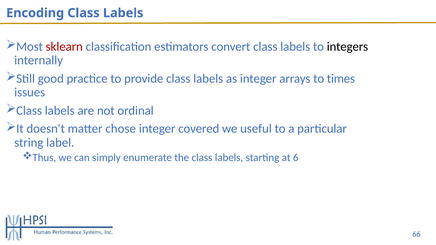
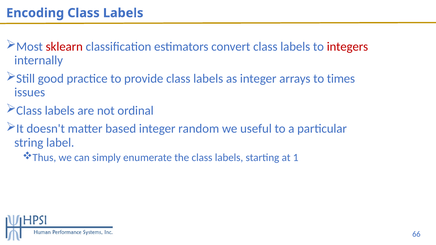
integers colour: black -> red
chose: chose -> based
covered: covered -> random
6: 6 -> 1
